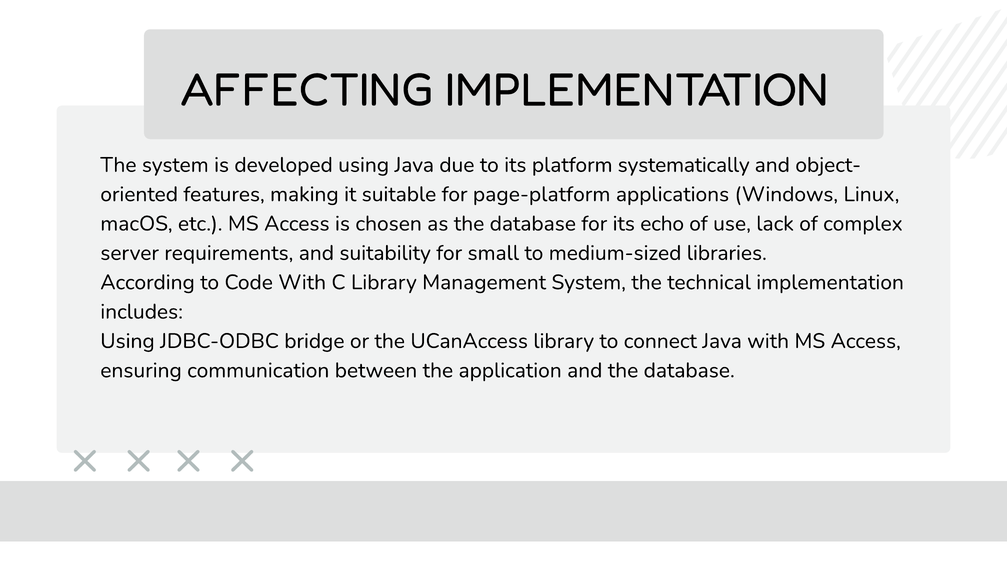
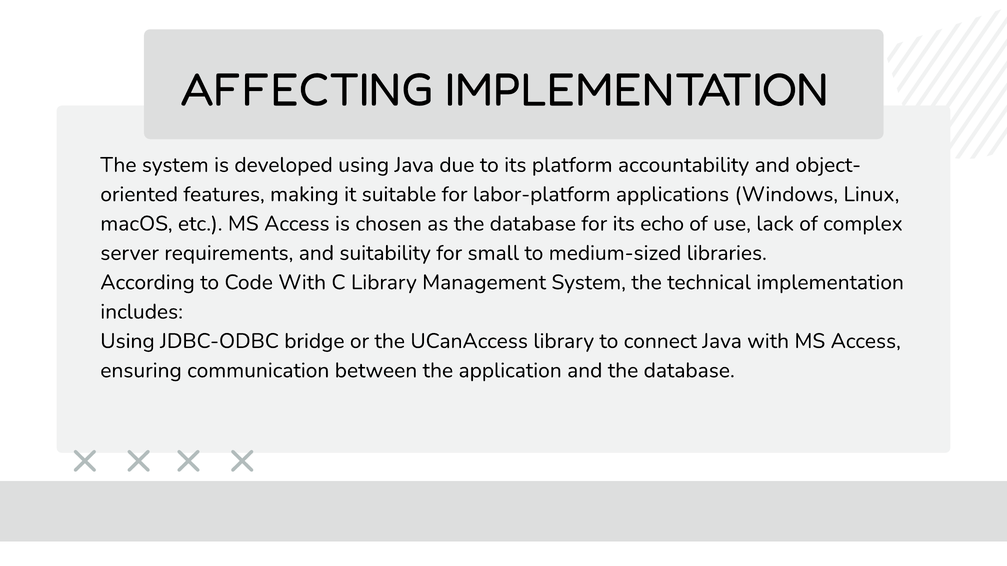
systematically: systematically -> accountability
page-platform: page-platform -> labor-platform
